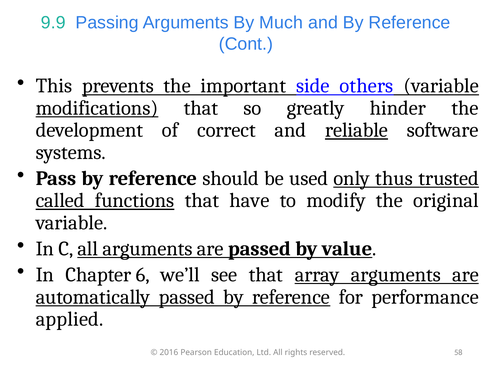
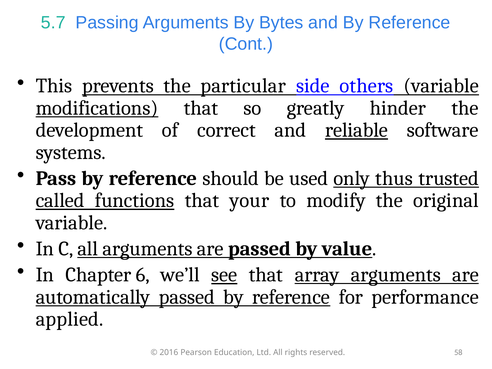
9.9: 9.9 -> 5.7
Much: Much -> Bytes
important: important -> particular
have: have -> your
see underline: none -> present
